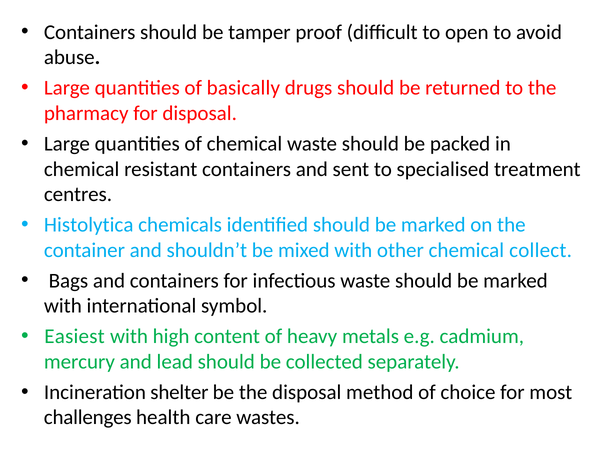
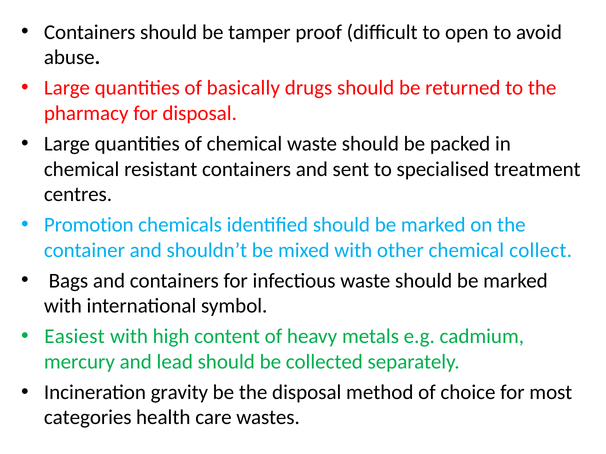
Histolytica: Histolytica -> Promotion
shelter: shelter -> gravity
challenges: challenges -> categories
